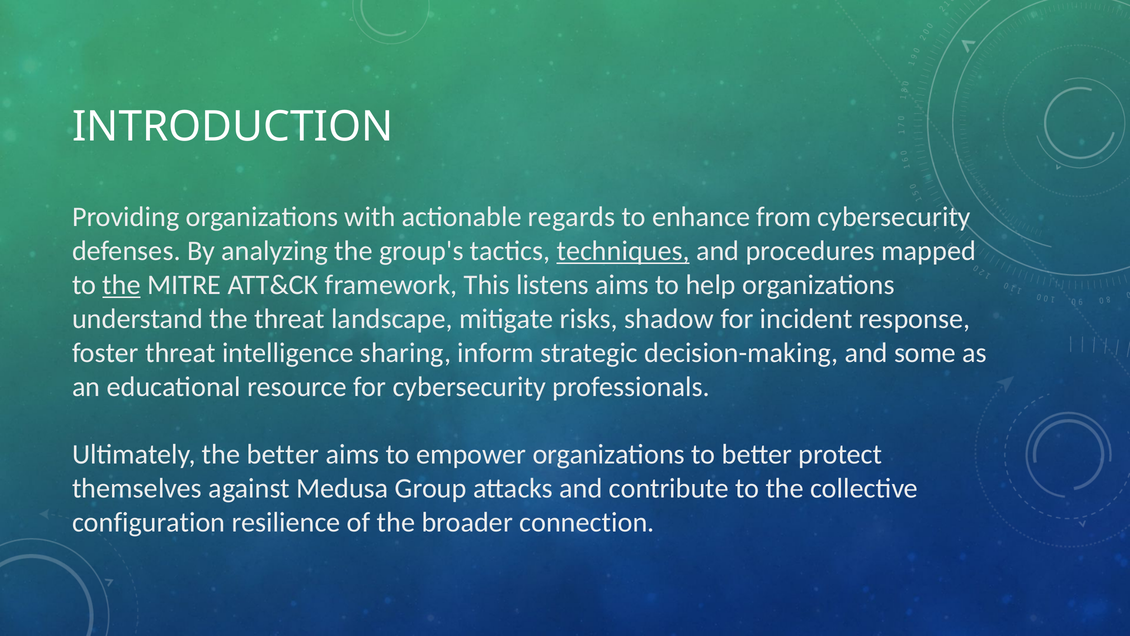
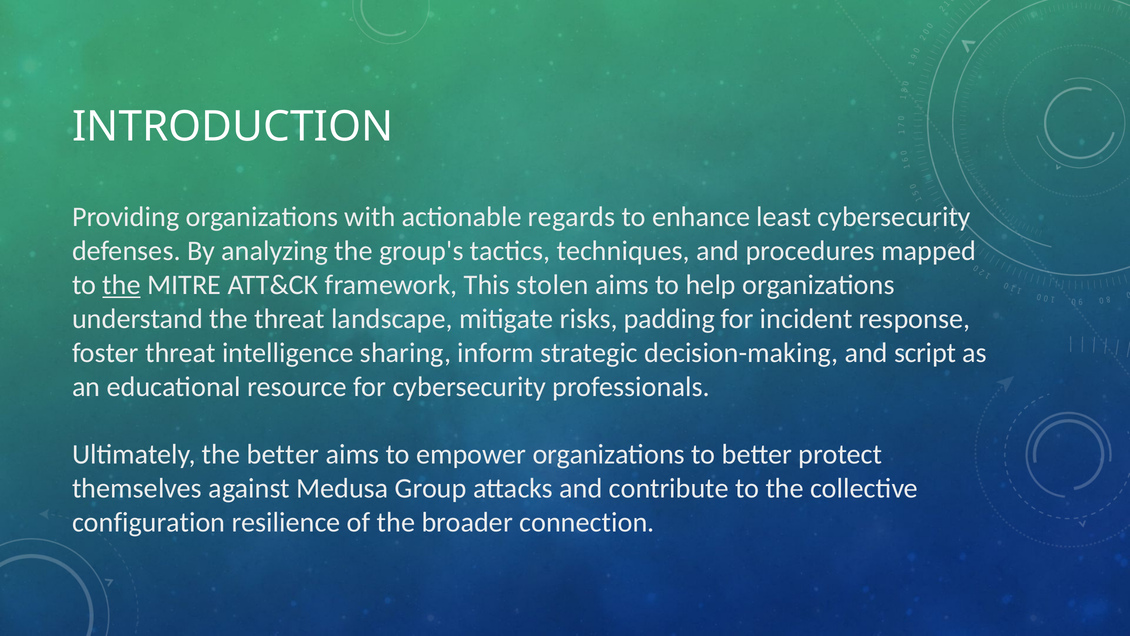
from: from -> least
techniques underline: present -> none
listens: listens -> stolen
shadow: shadow -> padding
some: some -> script
